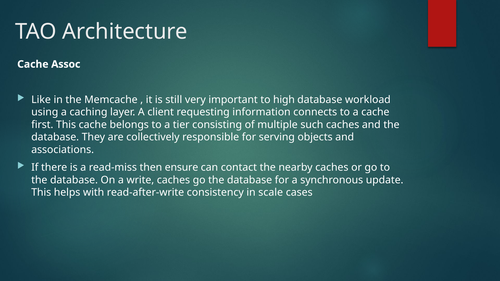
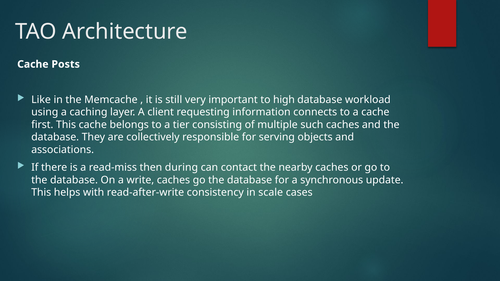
Assoc: Assoc -> Posts
ensure: ensure -> during
